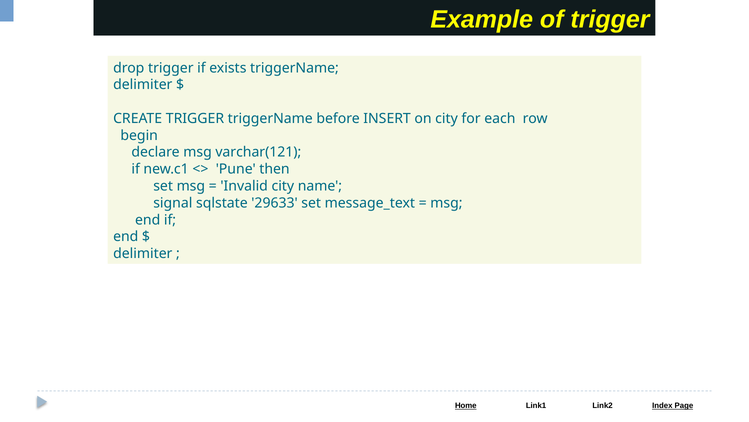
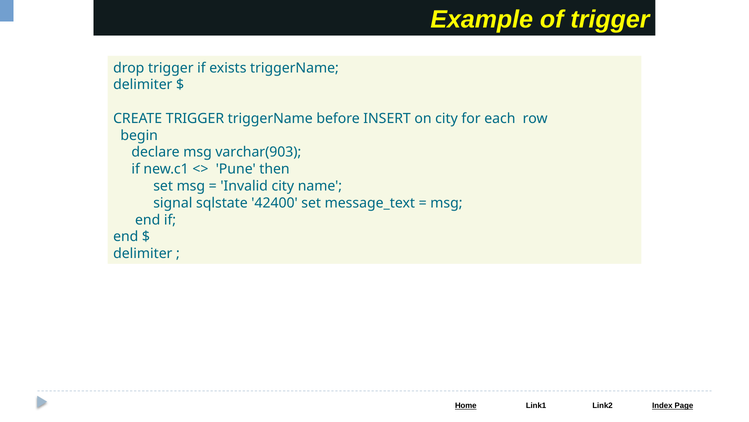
varchar(121: varchar(121 -> varchar(903
29633: 29633 -> 42400
